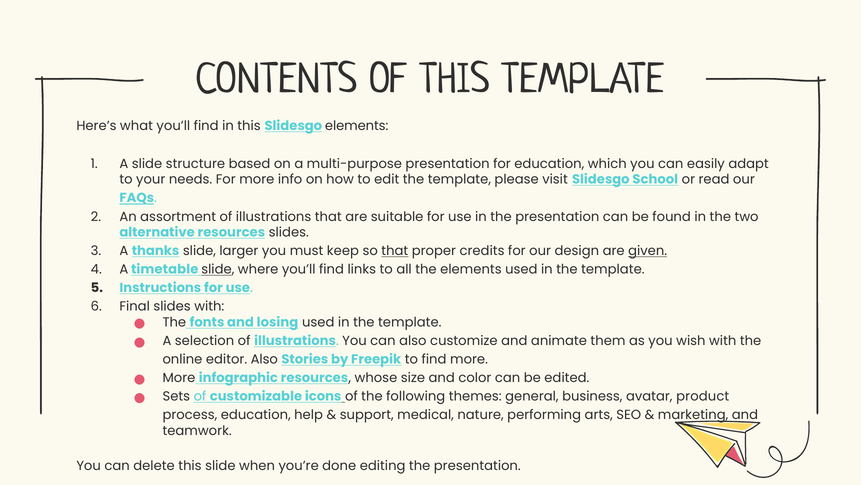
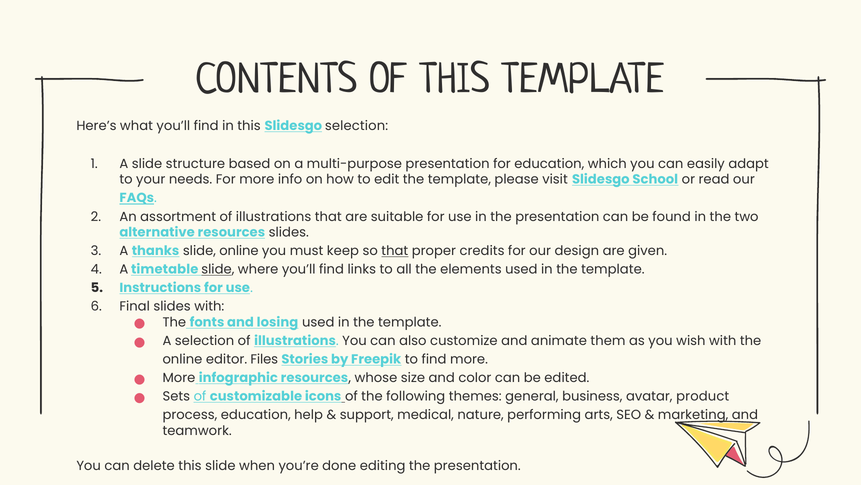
Slidesgo elements: elements -> selection
slide larger: larger -> online
given underline: present -> none
editor Also: Also -> Files
